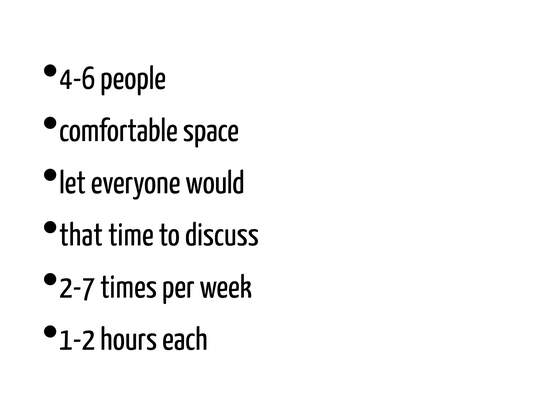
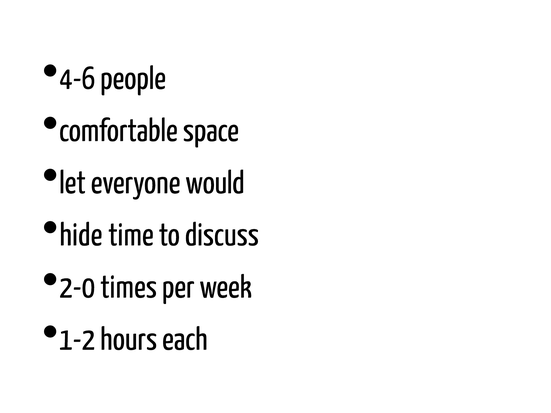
that: that -> hide
2-7: 2-7 -> 2-0
